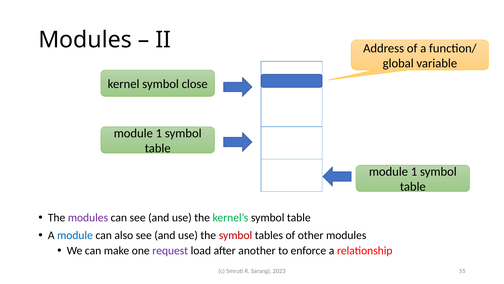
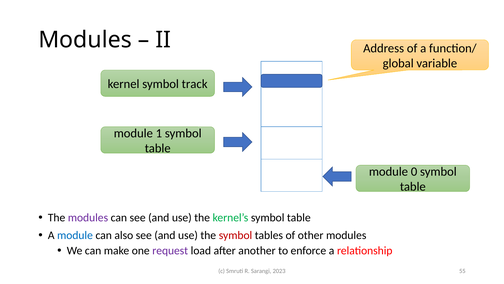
close: close -> track
1 at (414, 171): 1 -> 0
